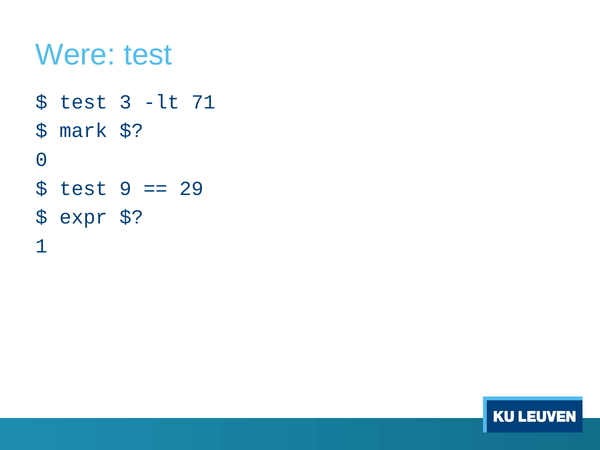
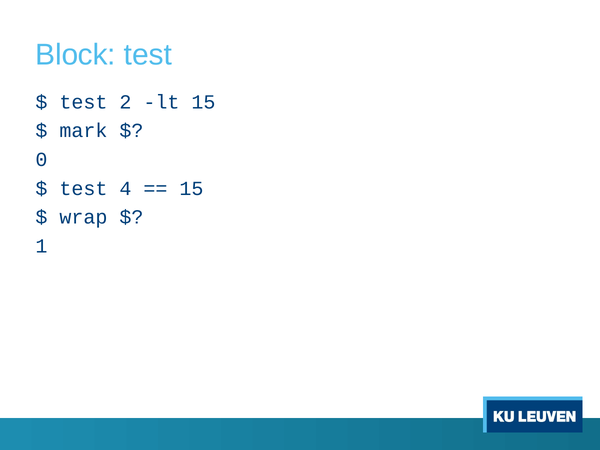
Were: Were -> Block
3: 3 -> 2
lt 71: 71 -> 15
9: 9 -> 4
29 at (191, 189): 29 -> 15
expr: expr -> wrap
